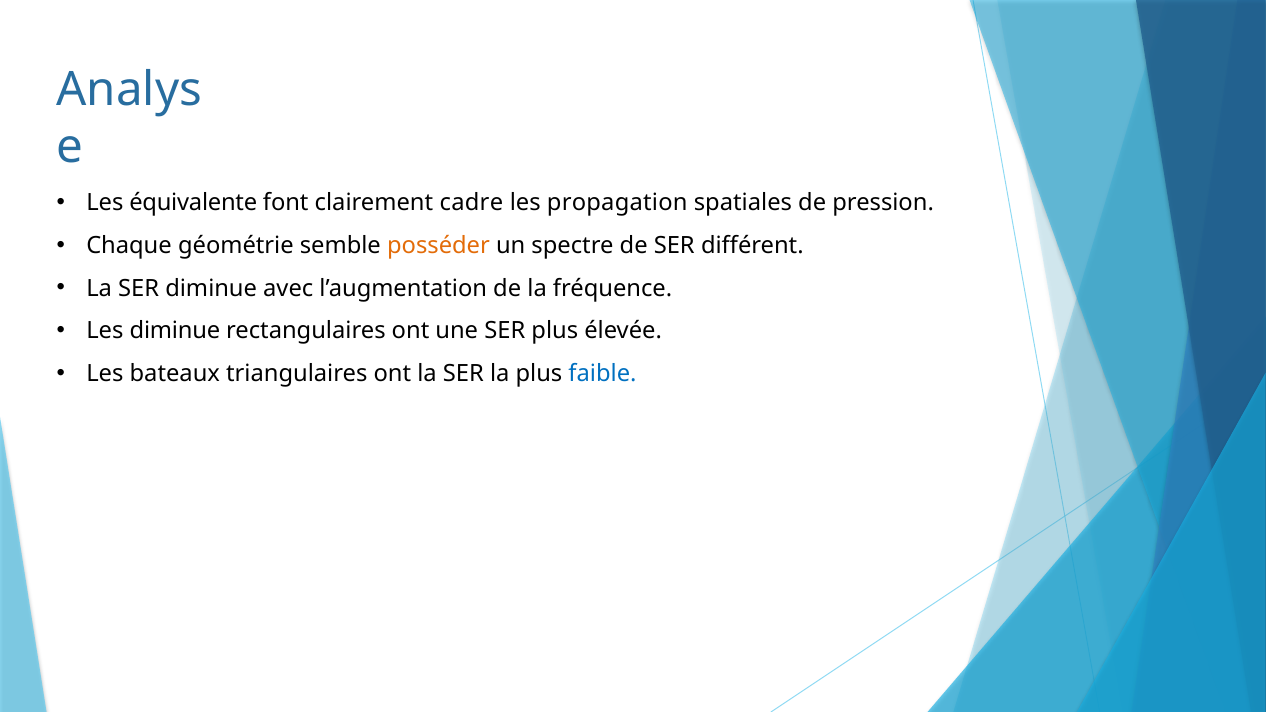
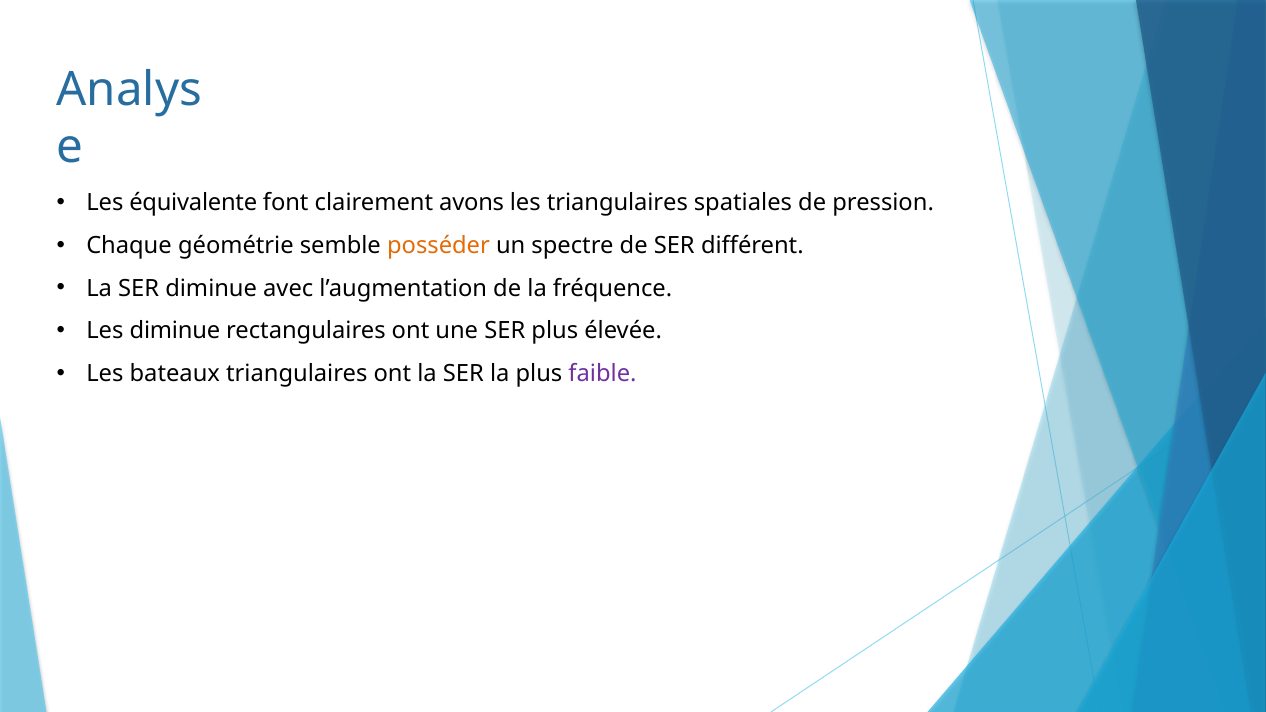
cadre: cadre -> avons
les propagation: propagation -> triangulaires
faible colour: blue -> purple
